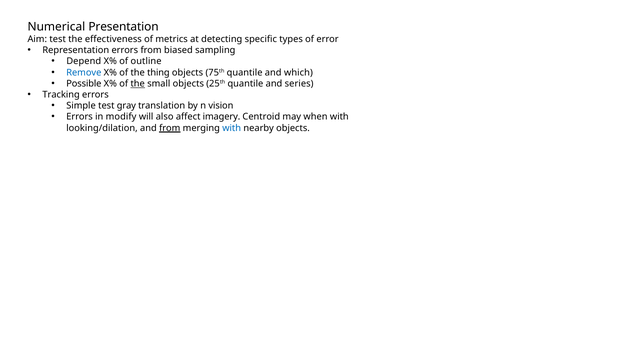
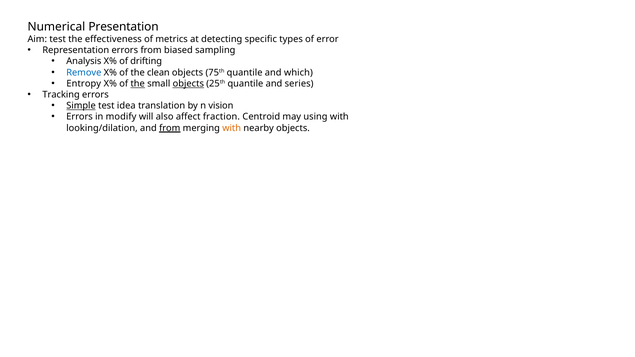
Depend: Depend -> Analysis
outline: outline -> drifting
thing: thing -> clean
Possible: Possible -> Entropy
objects at (188, 84) underline: none -> present
Simple underline: none -> present
gray: gray -> idea
imagery: imagery -> fraction
when: when -> using
with at (232, 128) colour: blue -> orange
